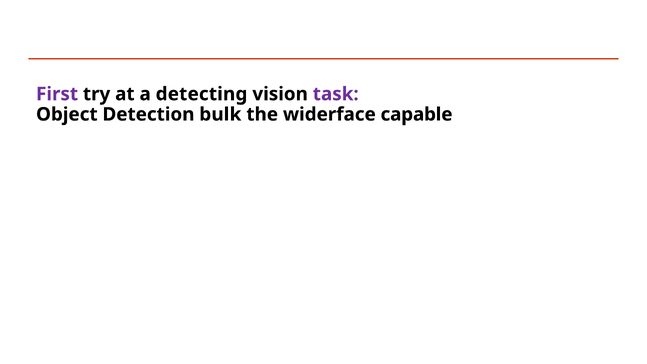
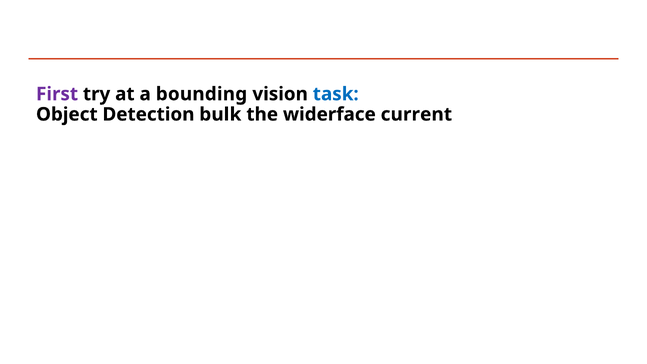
detecting: detecting -> bounding
task colour: purple -> blue
capable: capable -> current
